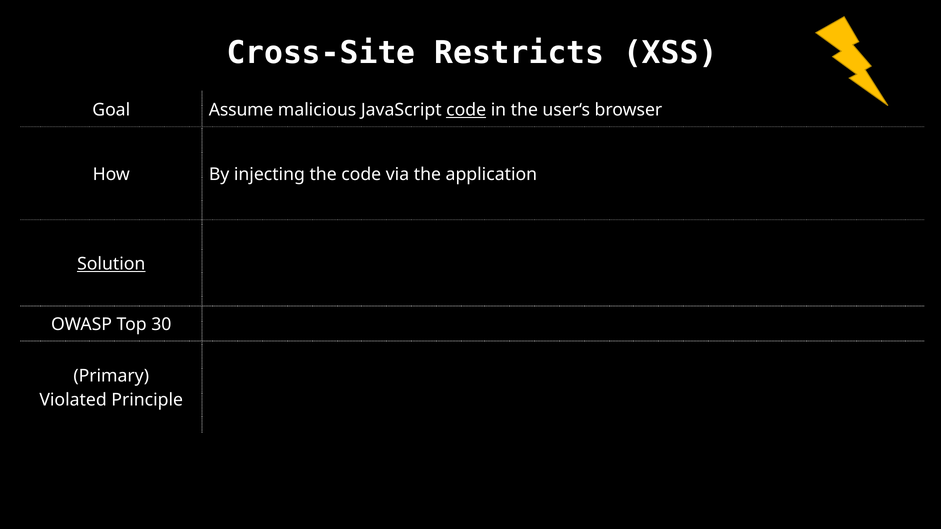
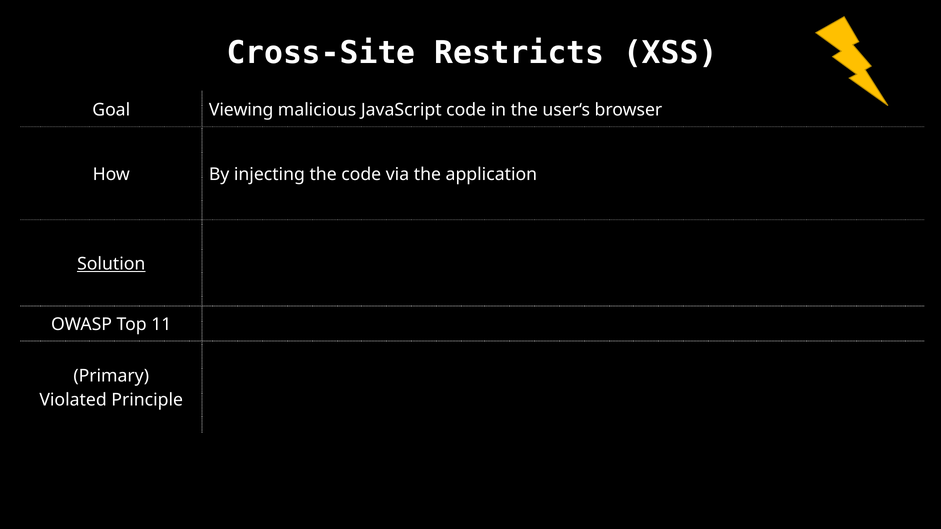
Assume: Assume -> Viewing
code at (466, 110) underline: present -> none
30: 30 -> 11
